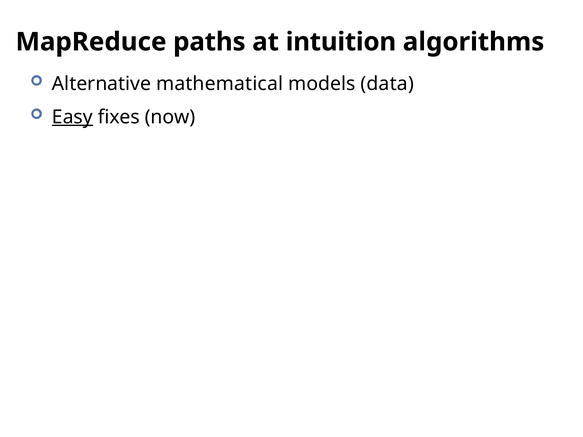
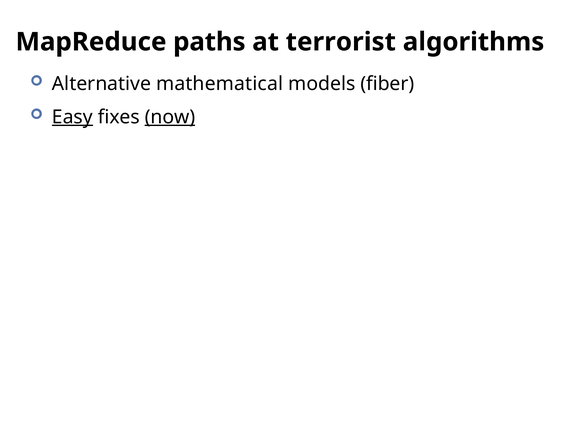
intuition: intuition -> terrorist
data: data -> fiber
now underline: none -> present
